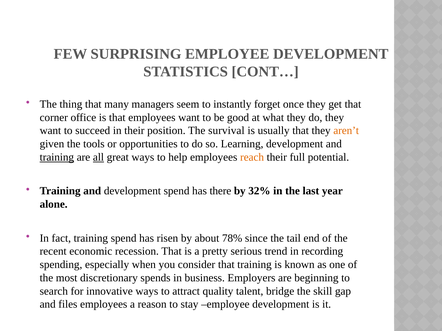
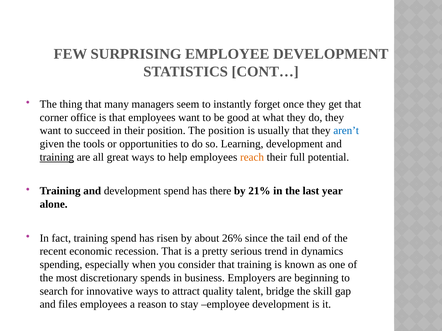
The survival: survival -> position
aren’t colour: orange -> blue
all underline: present -> none
32%: 32% -> 21%
78%: 78% -> 26%
recording: recording -> dynamics
